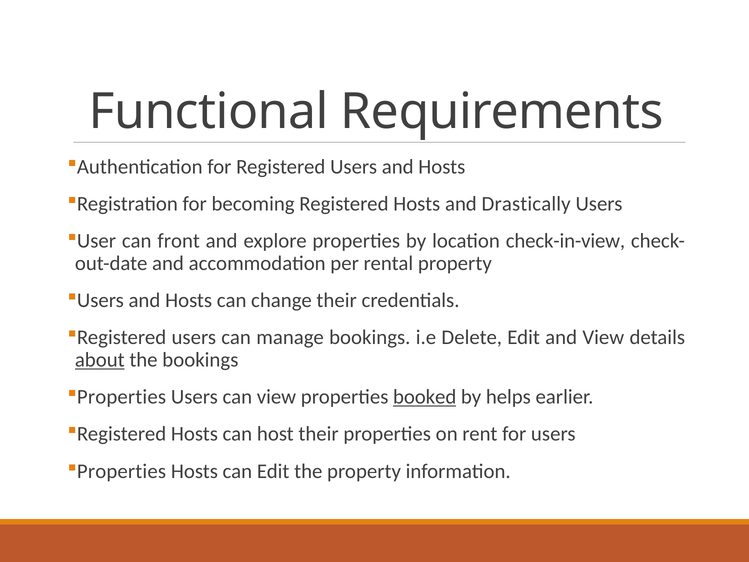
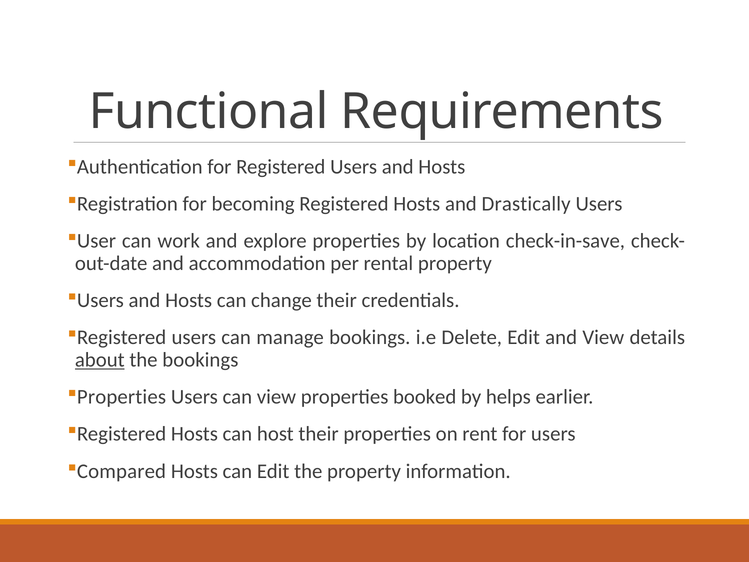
front: front -> work
check-in-view: check-in-view -> check-in-save
booked underline: present -> none
Properties at (122, 471): Properties -> Compared
